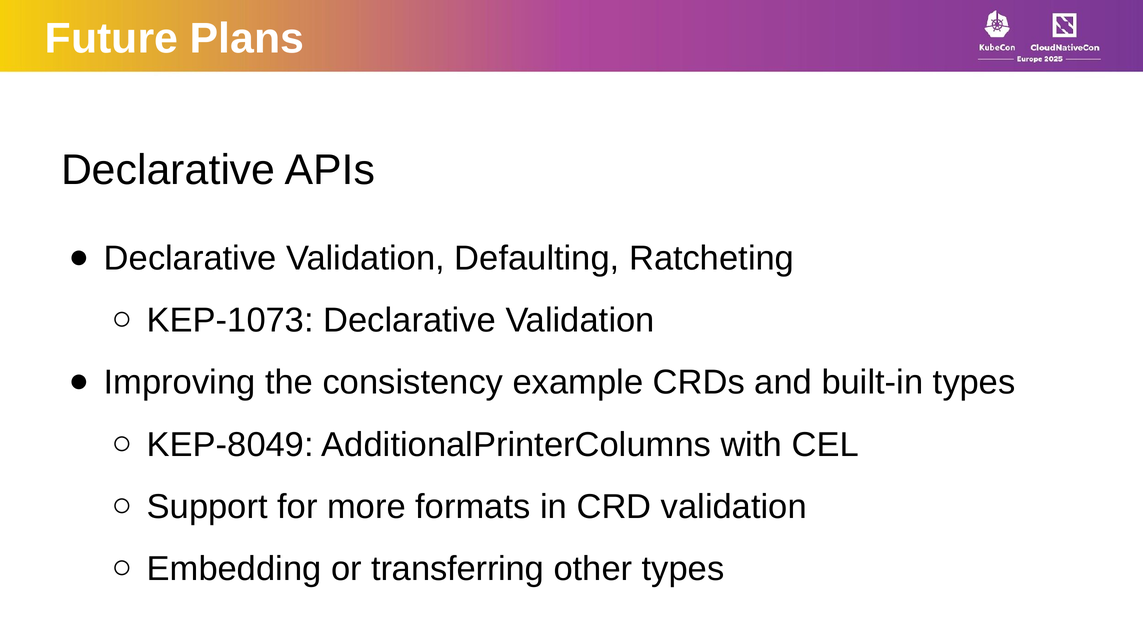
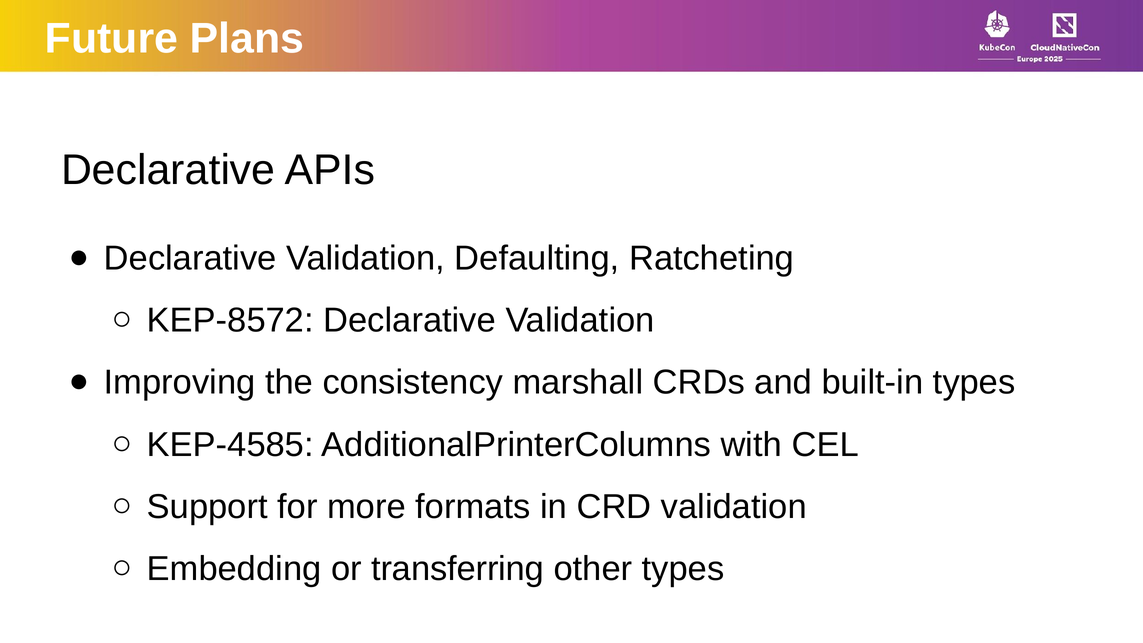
KEP-1073: KEP-1073 -> KEP-8572
example: example -> marshall
KEP-8049: KEP-8049 -> KEP-4585
